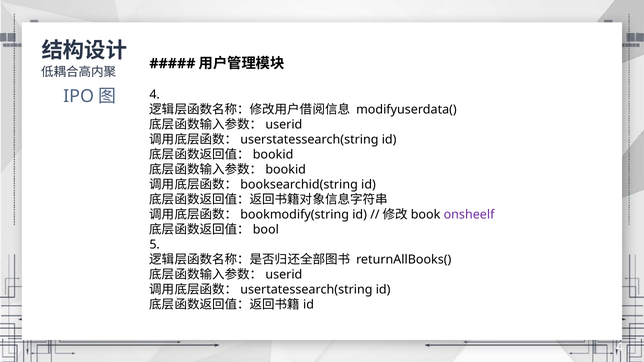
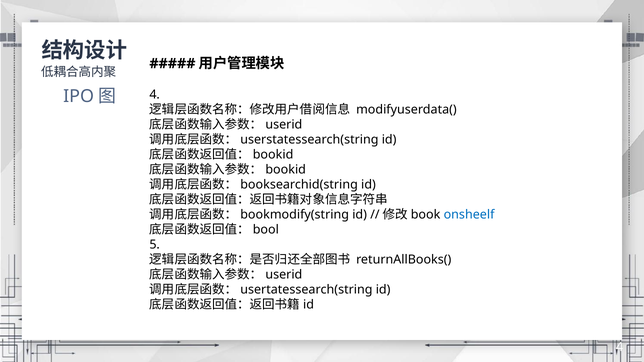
onsheelf colour: purple -> blue
